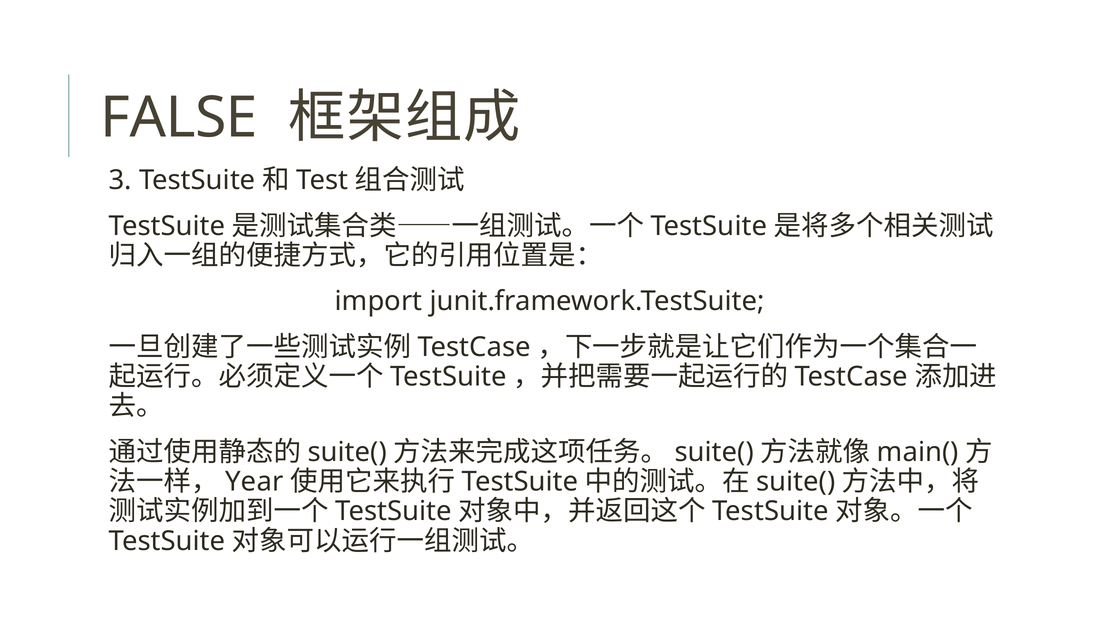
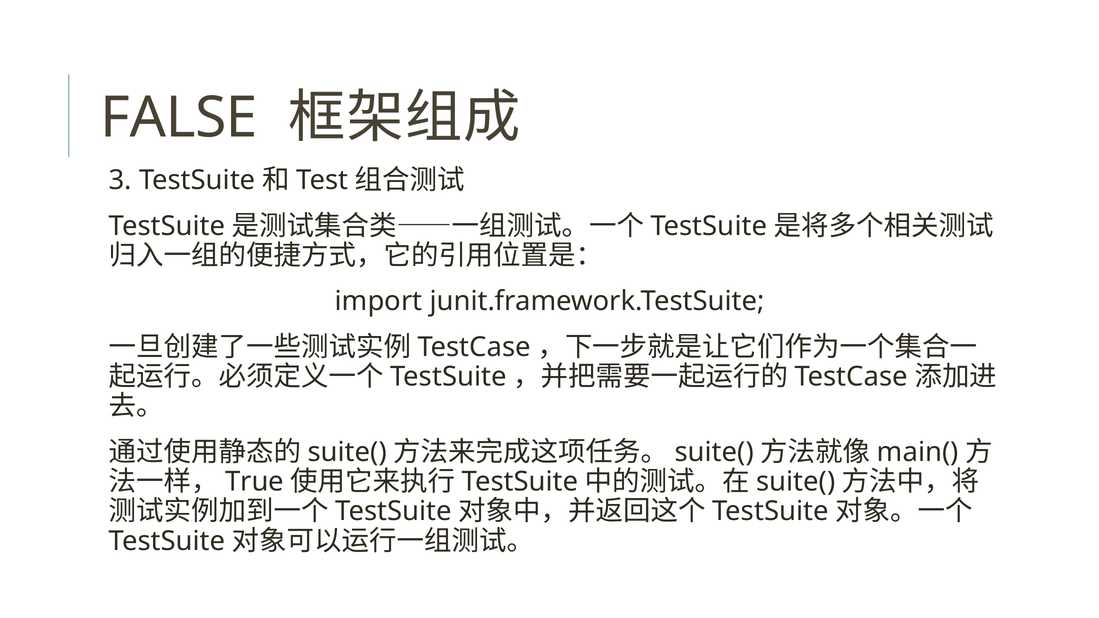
Year: Year -> True
